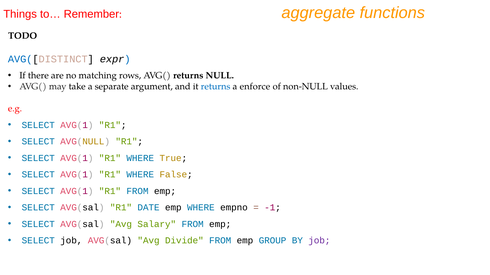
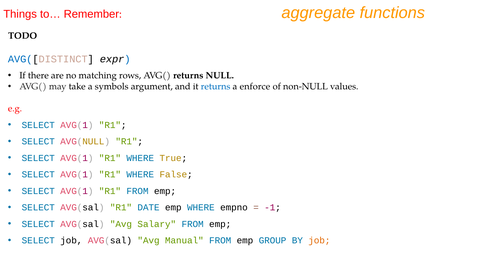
separate: separate -> symbols
Divide: Divide -> Manual
job at (319, 241) colour: purple -> orange
